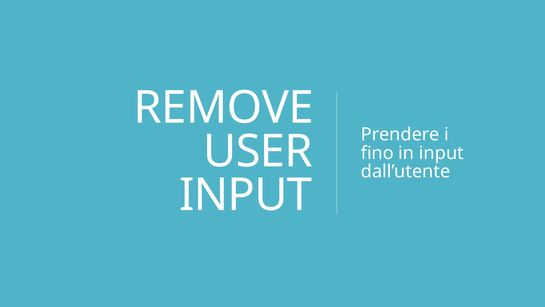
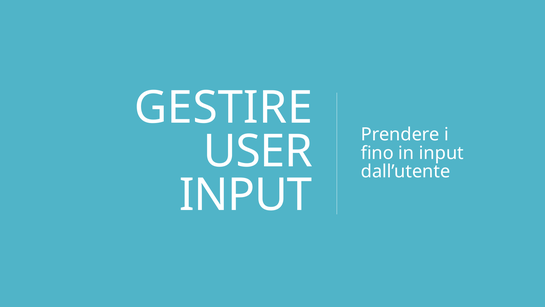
REMOVE: REMOVE -> GESTIRE
